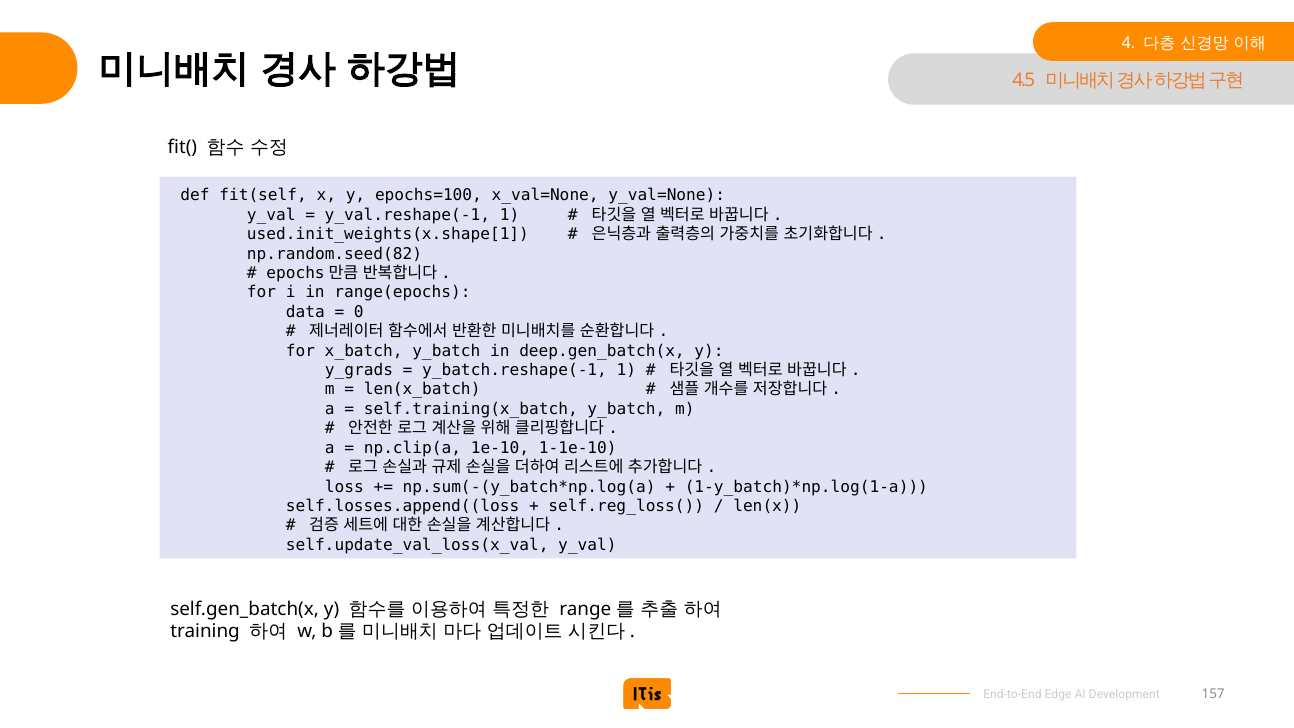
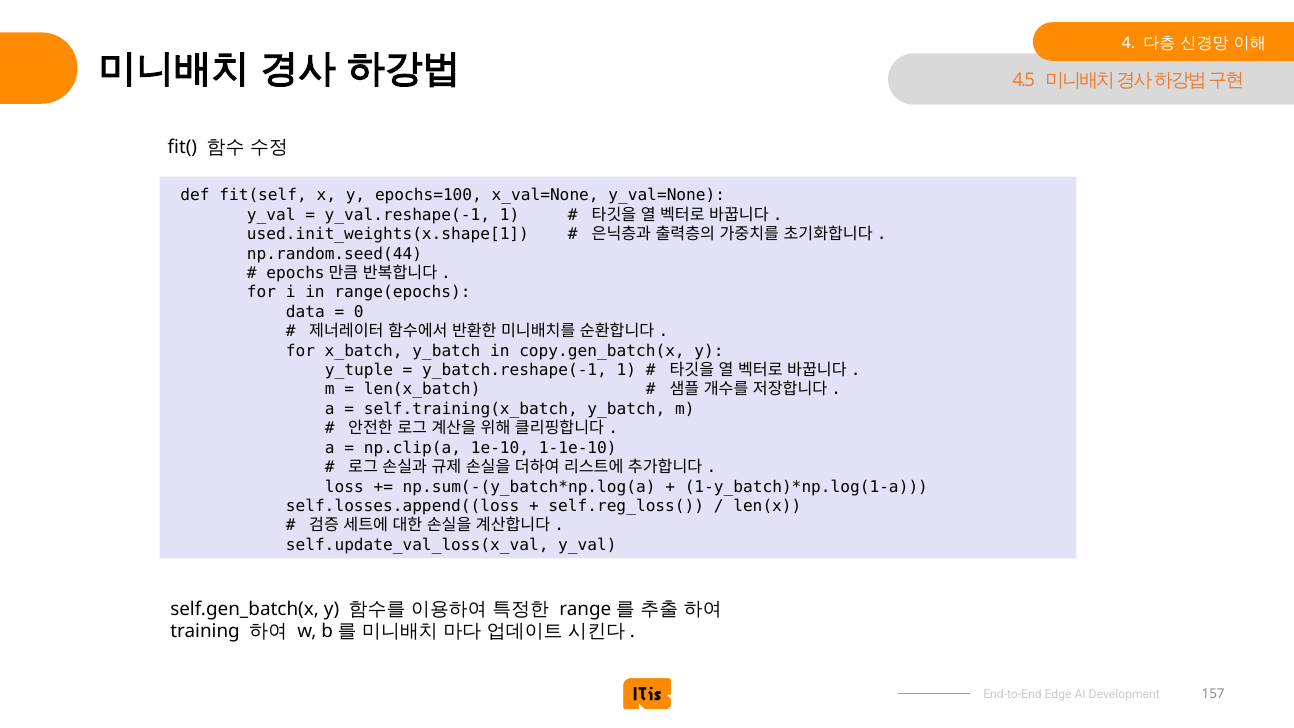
np.random.seed(82: np.random.seed(82 -> np.random.seed(44
deep.gen_batch(x: deep.gen_batch(x -> copy.gen_batch(x
y_grads: y_grads -> y_tuple
